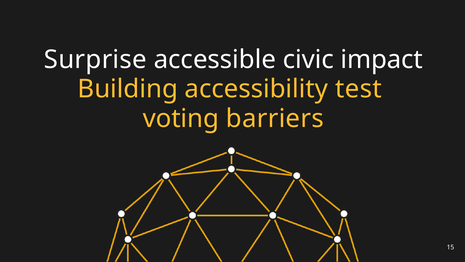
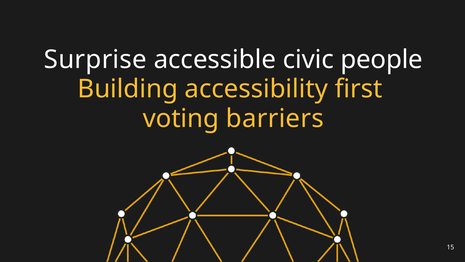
impact: impact -> people
test: test -> first
